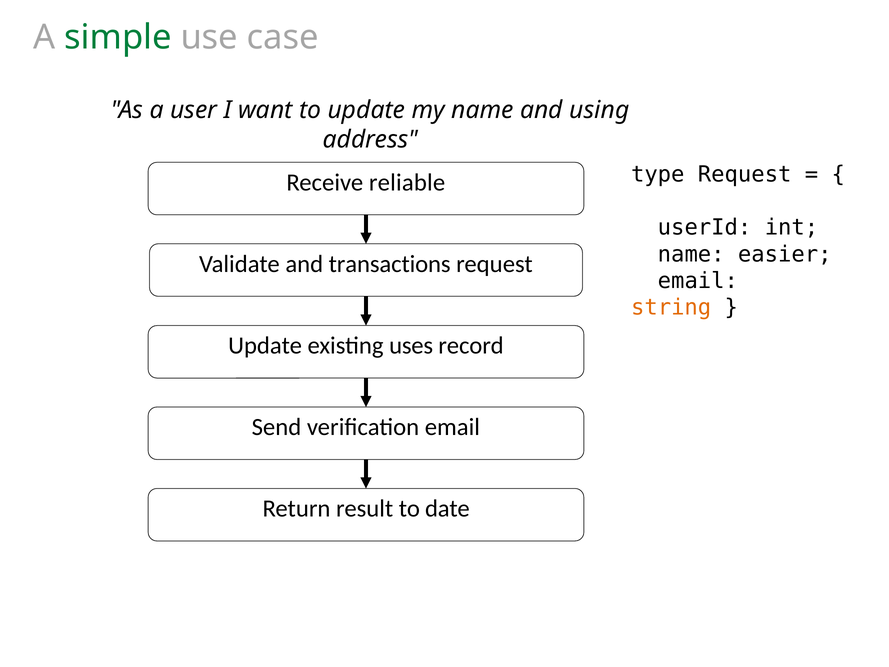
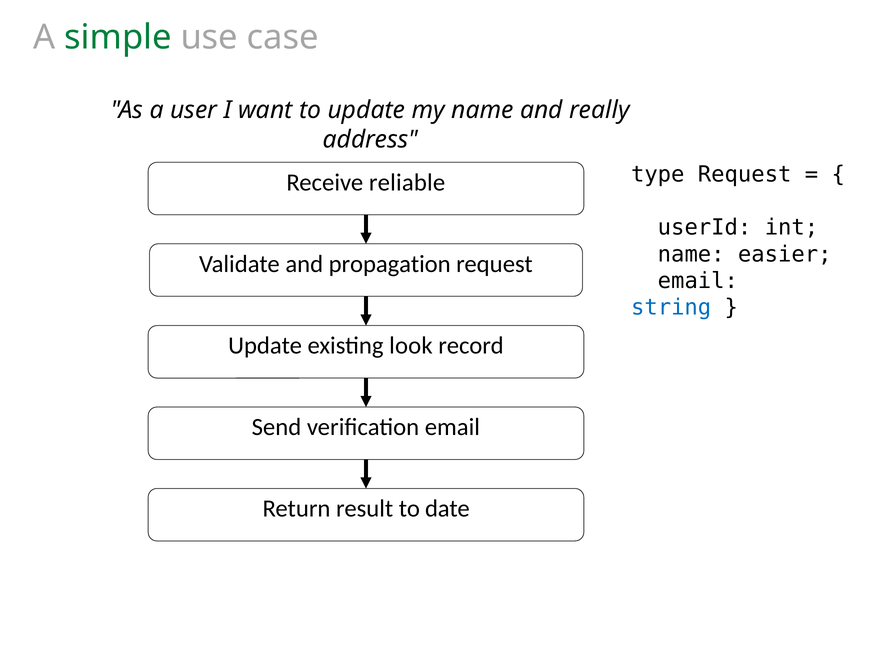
using: using -> really
transactions: transactions -> propagation
string colour: orange -> blue
uses: uses -> look
